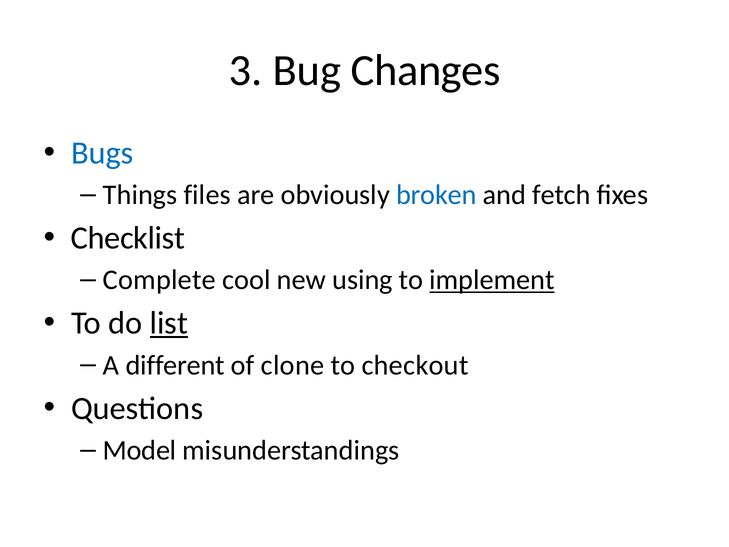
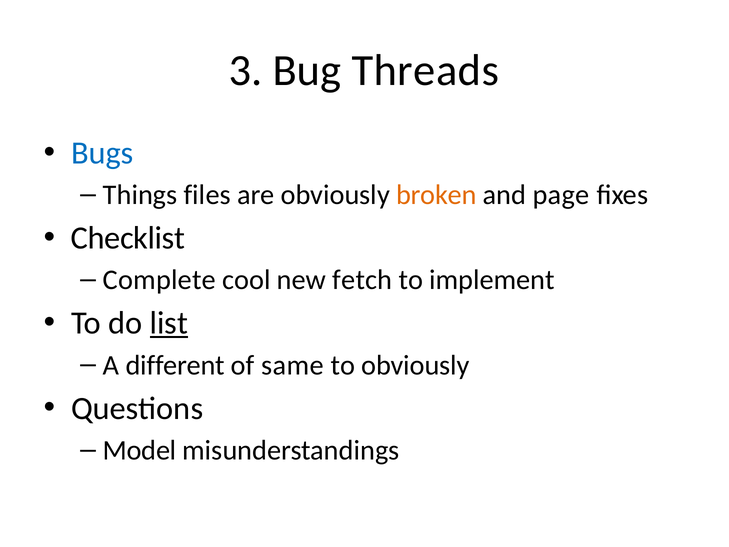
Changes: Changes -> Threads
broken colour: blue -> orange
fetch: fetch -> page
using: using -> fetch
implement underline: present -> none
clone: clone -> same
to checkout: checkout -> obviously
